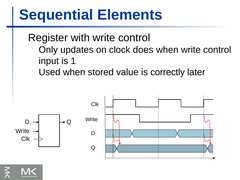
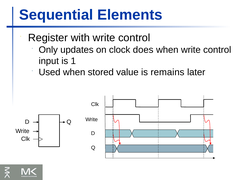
correctly: correctly -> remains
